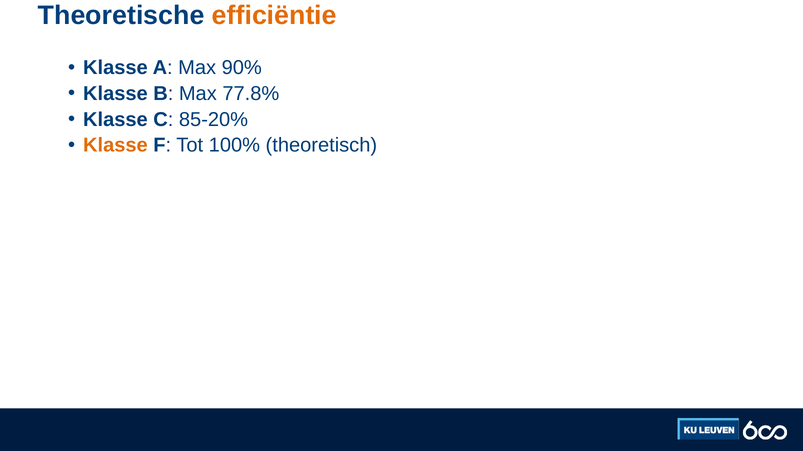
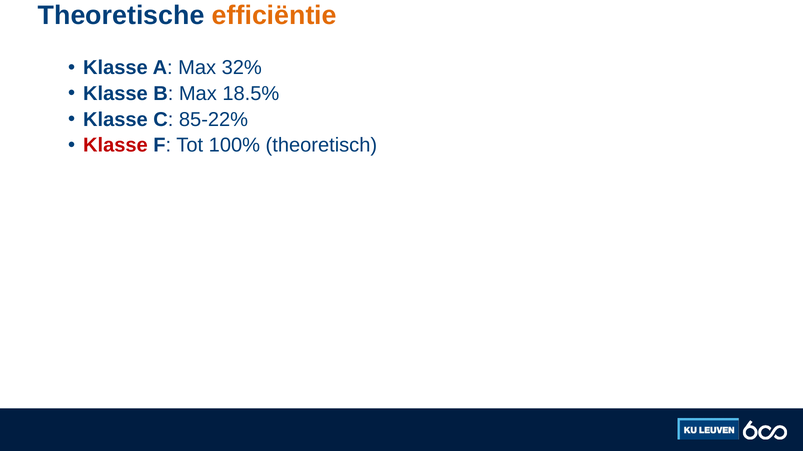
90%: 90% -> 32%
77.8%: 77.8% -> 18.5%
85-20%: 85-20% -> 85-22%
Klasse at (115, 145) colour: orange -> red
